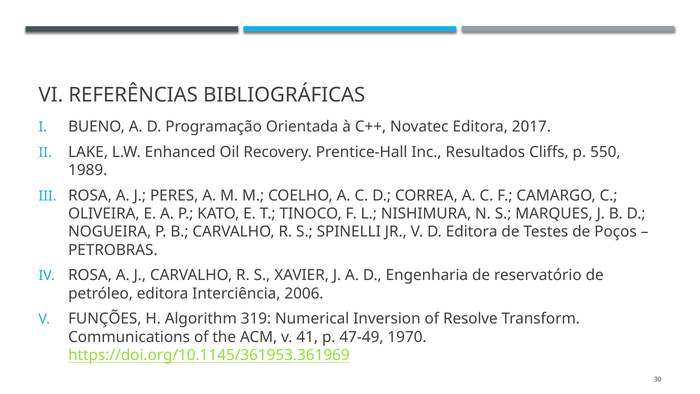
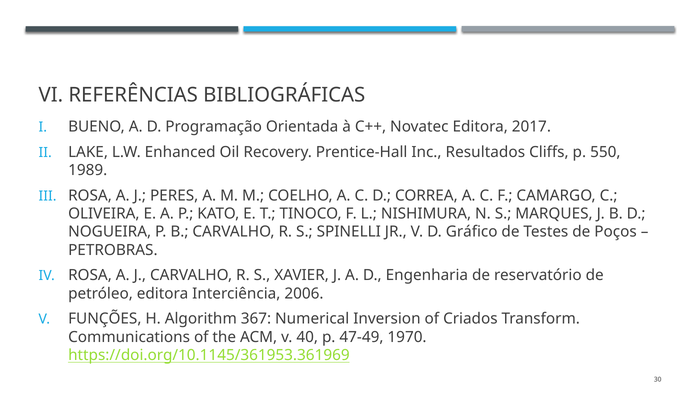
D Editora: Editora -> Gráfico
319: 319 -> 367
Resolve: Resolve -> Criados
41: 41 -> 40
